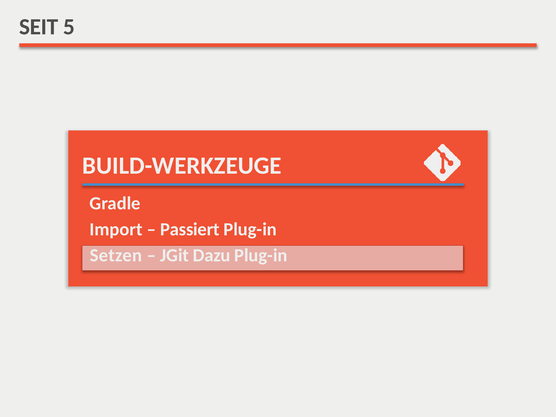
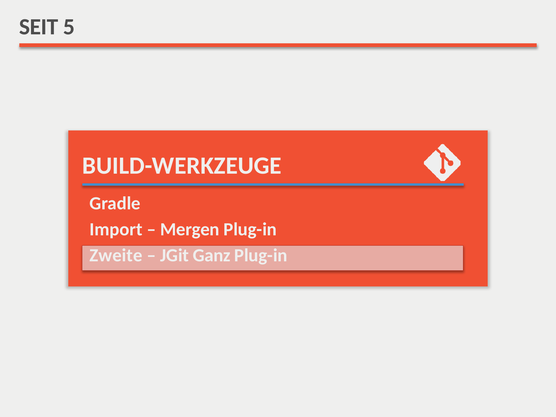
Passiert: Passiert -> Mergen
Setzen: Setzen -> Zweite
Dazu: Dazu -> Ganz
